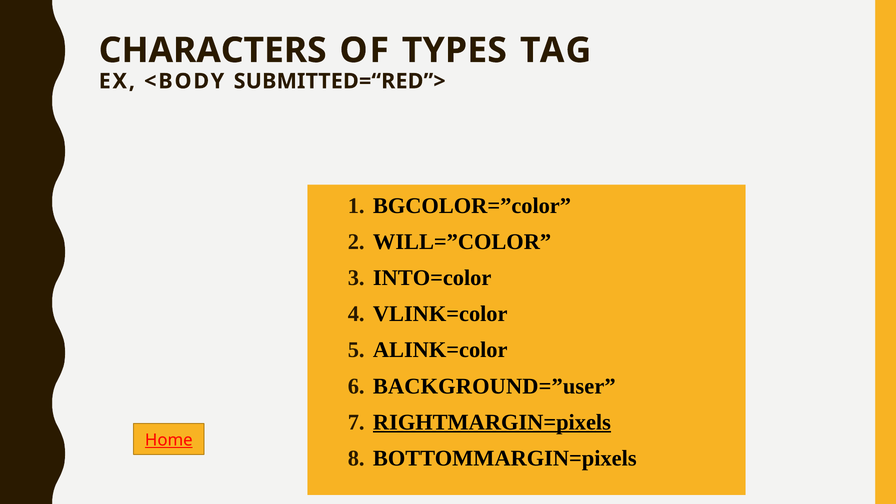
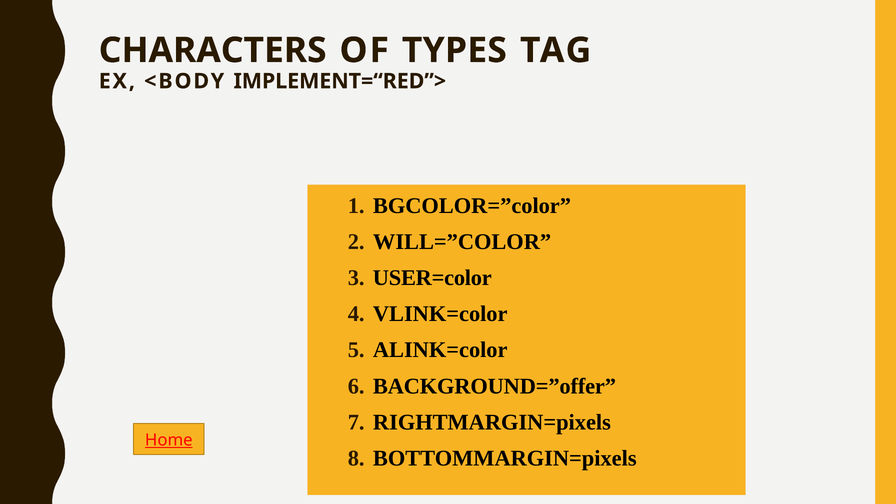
SUBMITTED=“RED”>: SUBMITTED=“RED”> -> IMPLEMENT=“RED”>
INTO=color: INTO=color -> USER=color
BACKGROUND=”user: BACKGROUND=”user -> BACKGROUND=”offer
RIGHTMARGIN=pixels underline: present -> none
